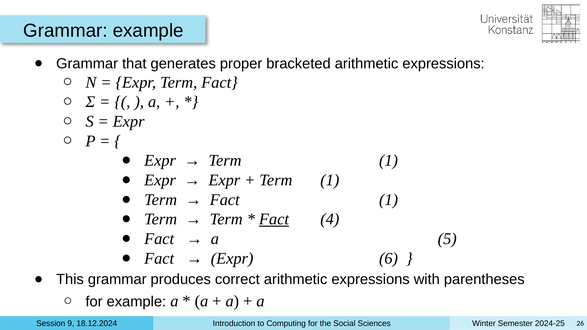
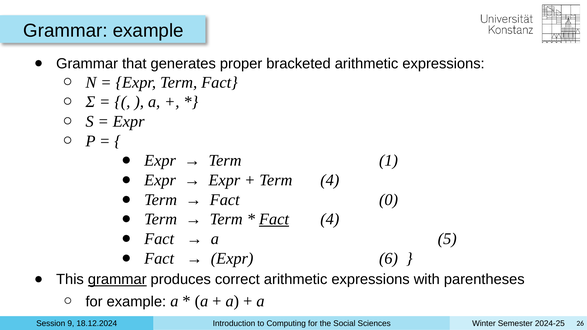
1 at (330, 180): 1 -> 4
Fact 1: 1 -> 0
grammar at (117, 280) underline: none -> present
